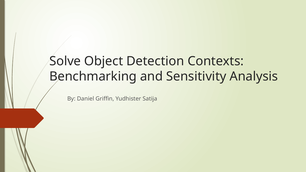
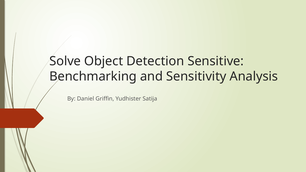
Contexts: Contexts -> Sensitive
